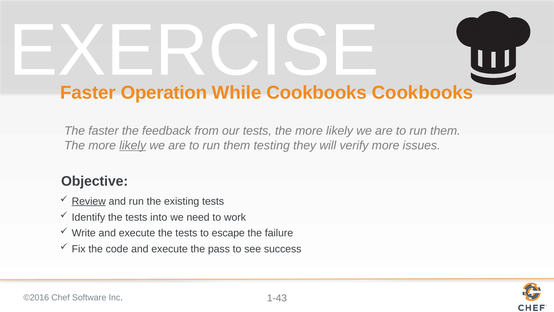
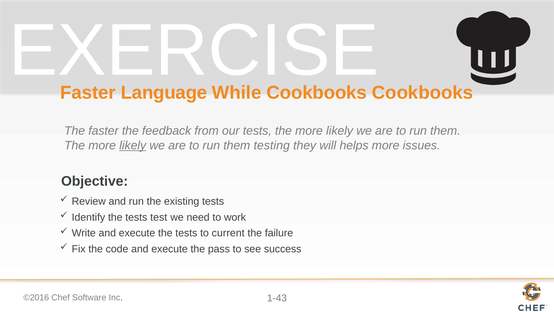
Operation: Operation -> Language
verify: verify -> helps
Review underline: present -> none
into: into -> test
escape: escape -> current
